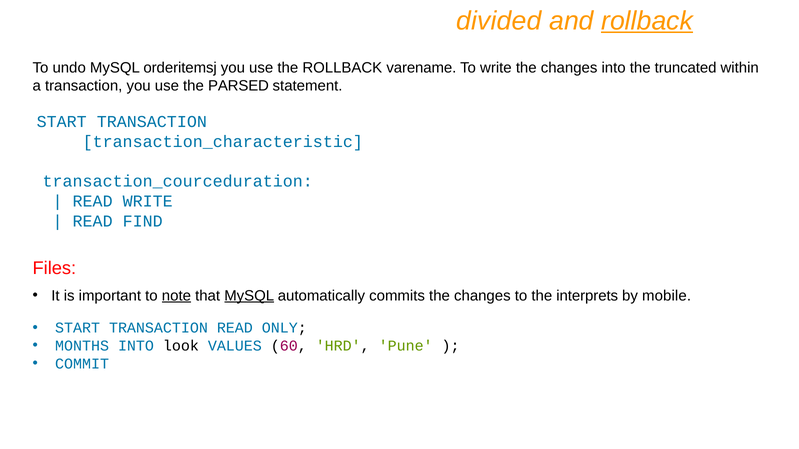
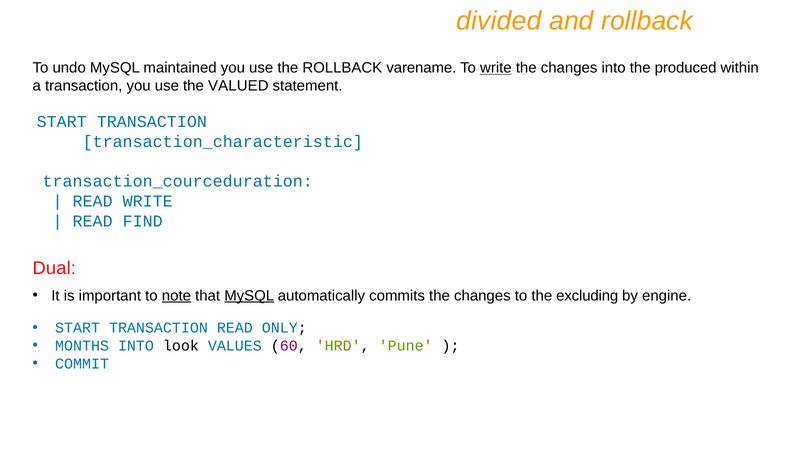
rollback at (647, 21) underline: present -> none
orderitemsj: orderitemsj -> maintained
write at (496, 68) underline: none -> present
truncated: truncated -> produced
PARSED: PARSED -> VALUED
Files: Files -> Dual
interprets: interprets -> excluding
mobile: mobile -> engine
